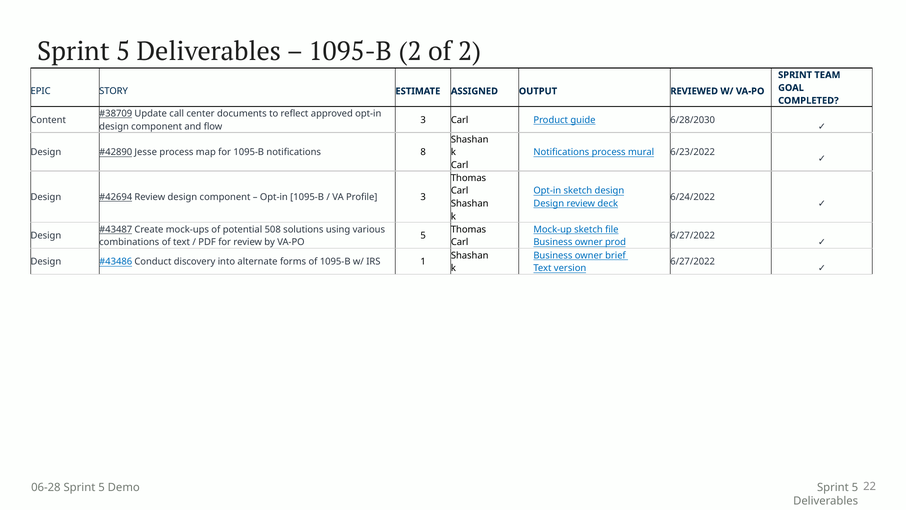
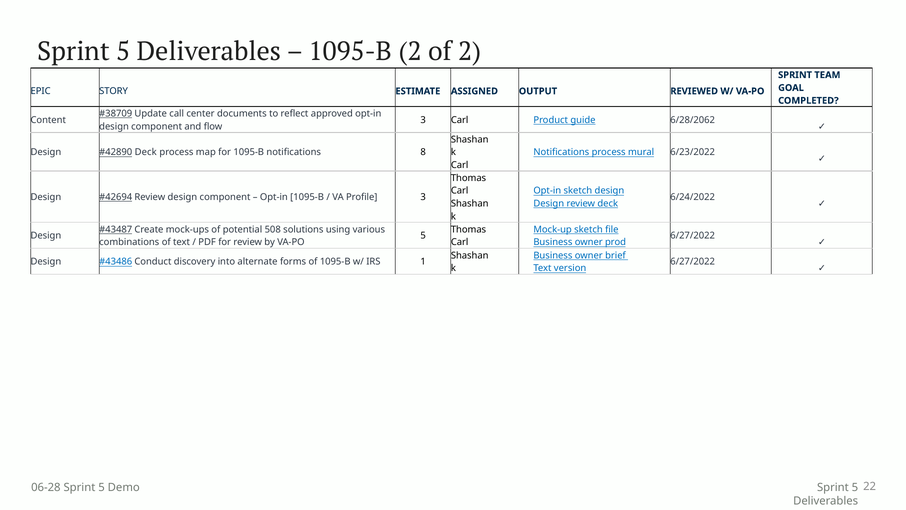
6/28/2030: 6/28/2030 -> 6/28/2062
Jesse at (146, 152): Jesse -> Deck
